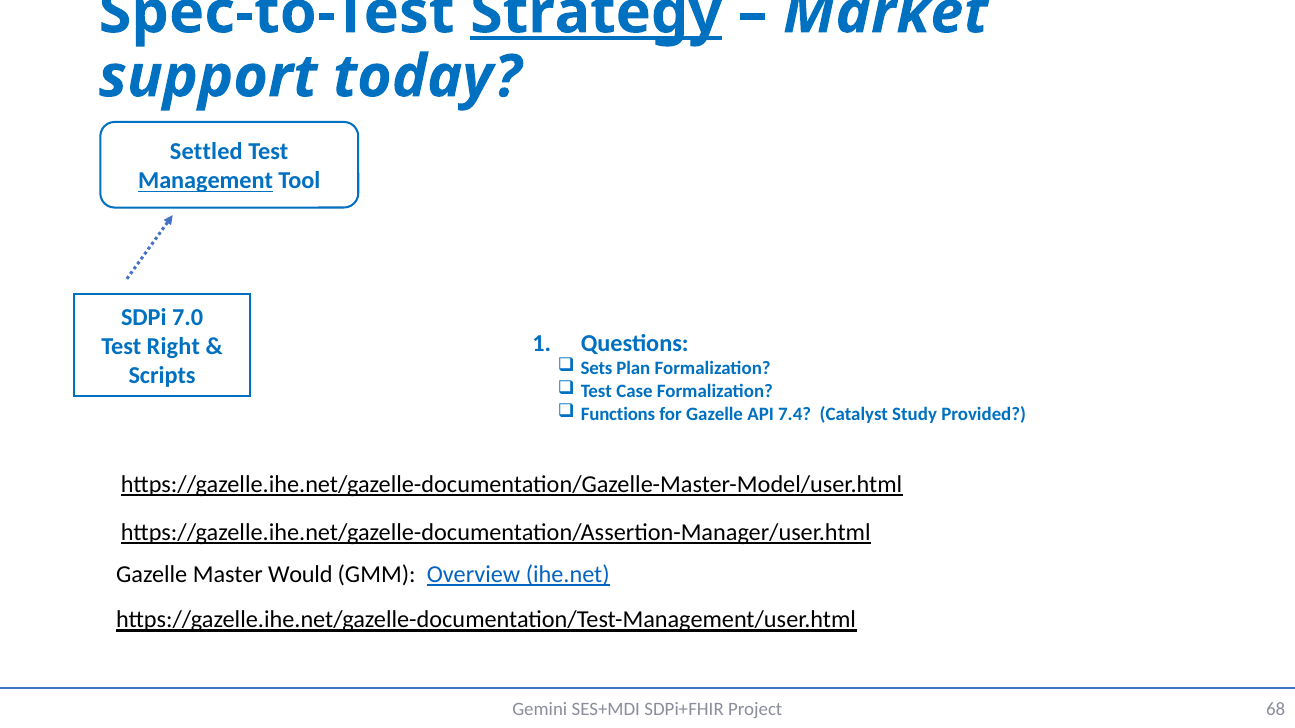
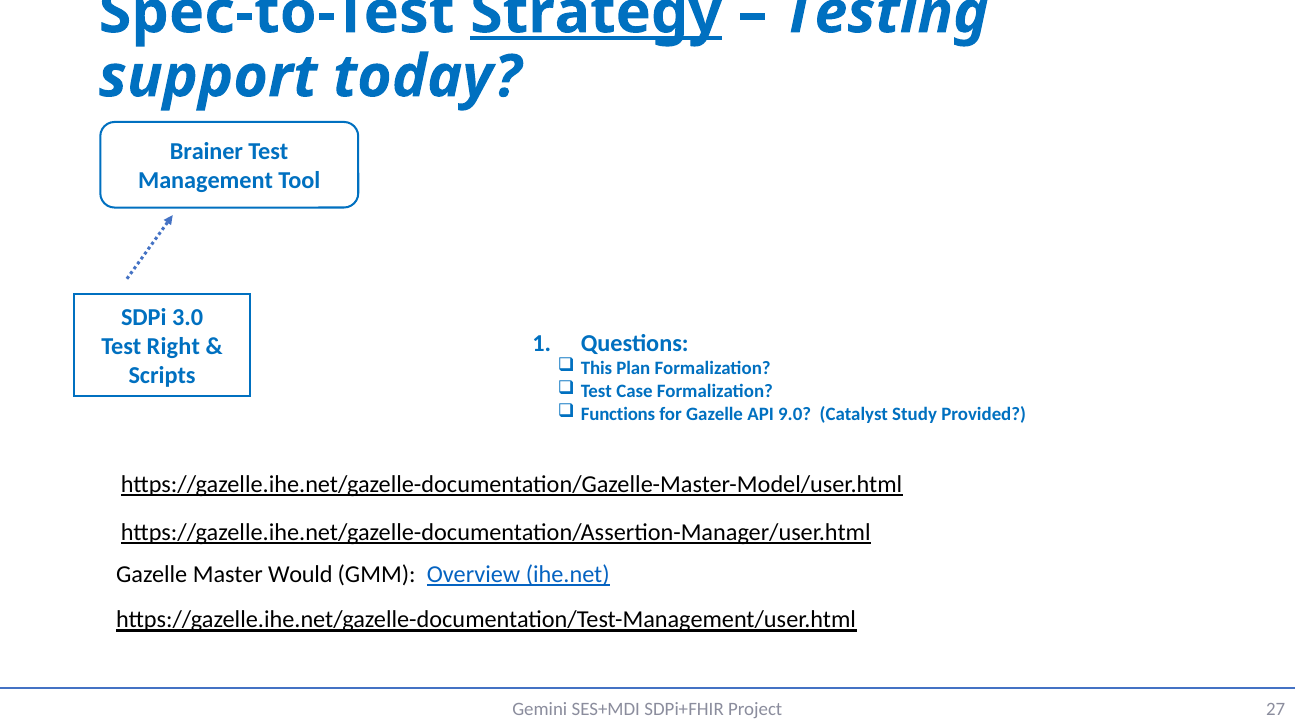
Market: Market -> Testing
Settled: Settled -> Brainer
Management underline: present -> none
7.0: 7.0 -> 3.0
Sets: Sets -> This
7.4: 7.4 -> 9.0
68: 68 -> 27
